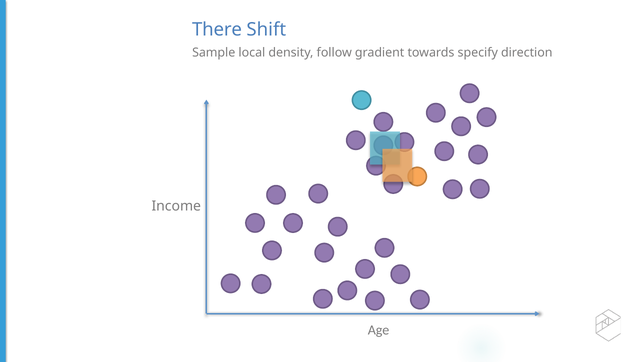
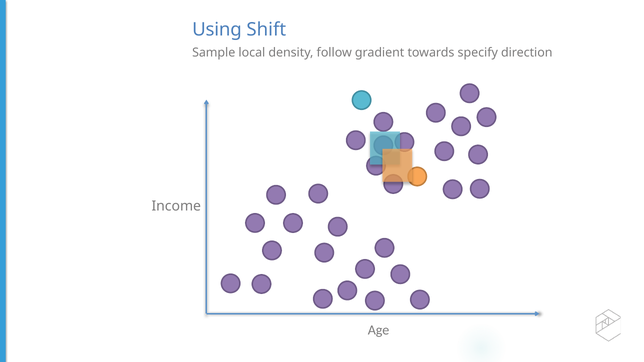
There: There -> Using
